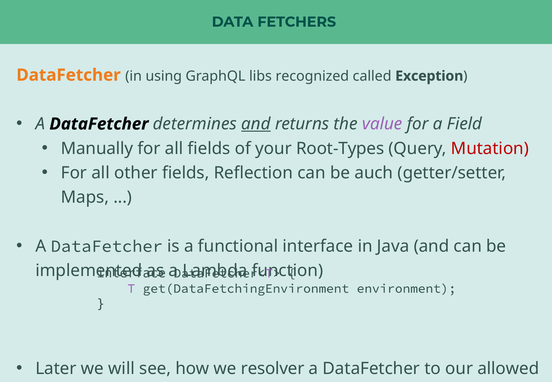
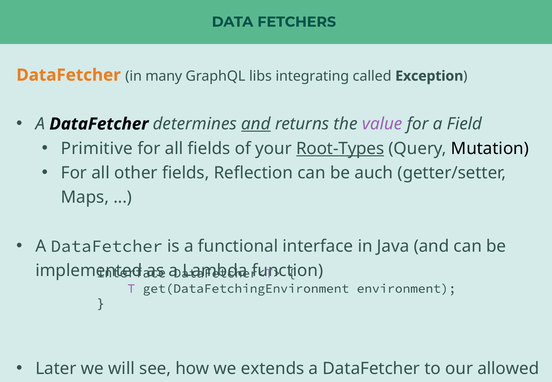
using: using -> many
recognized: recognized -> integrating
Manually: Manually -> Primitive
Root-Types underline: none -> present
Mutation colour: red -> black
resolver: resolver -> extends
